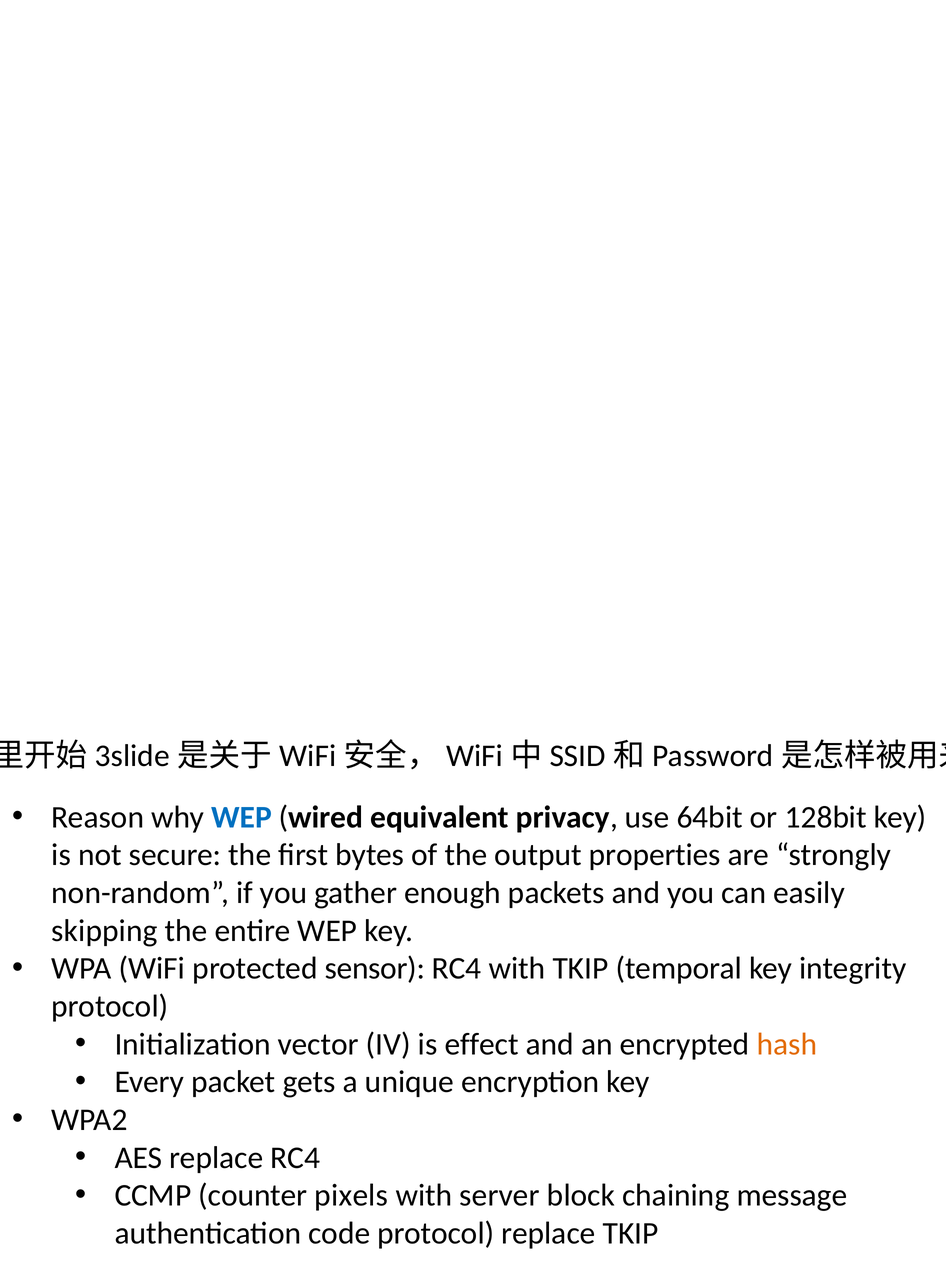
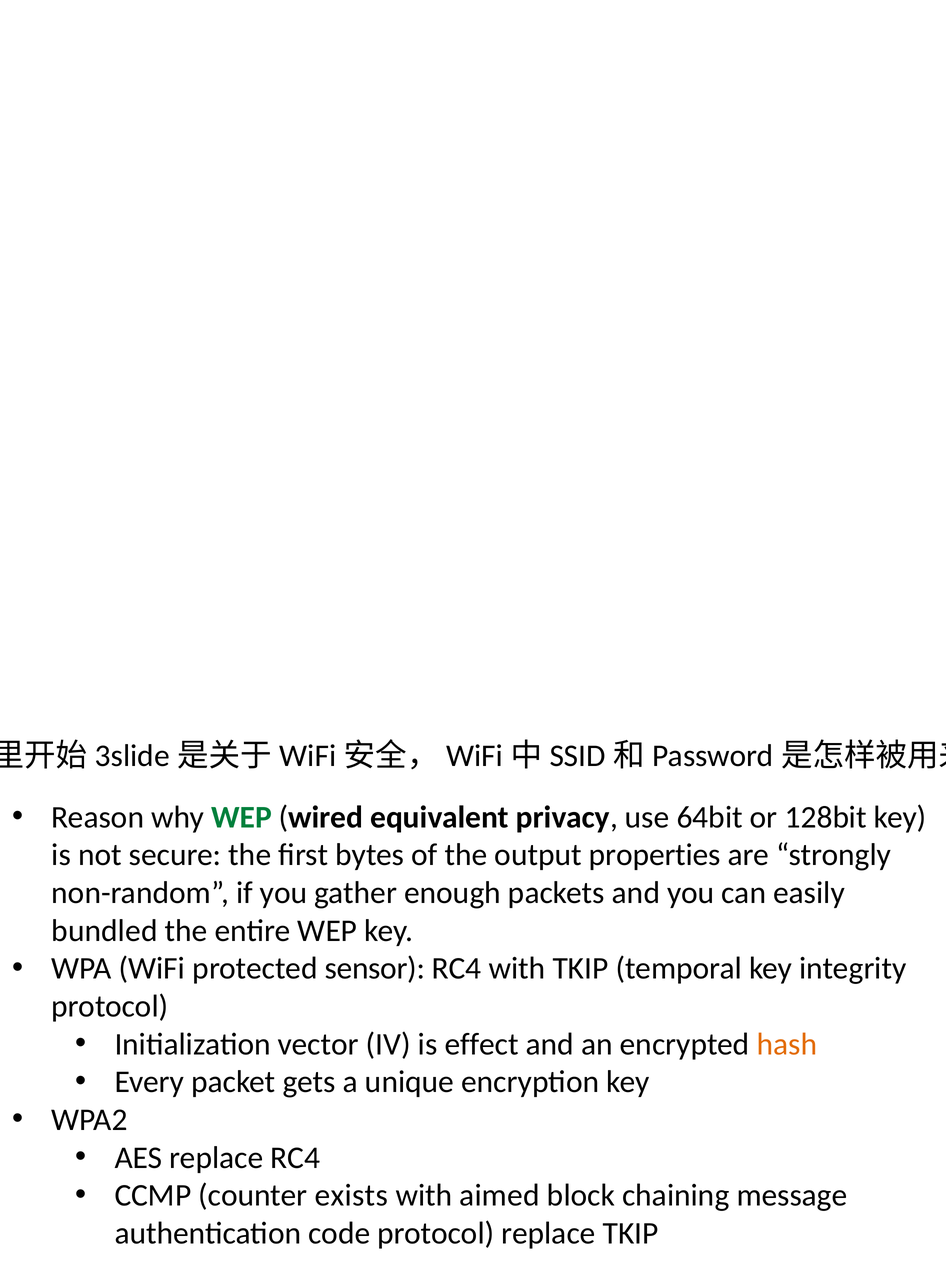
WEP at (242, 817) colour: blue -> green
skipping: skipping -> bundled
pixels: pixels -> exists
server: server -> aimed
